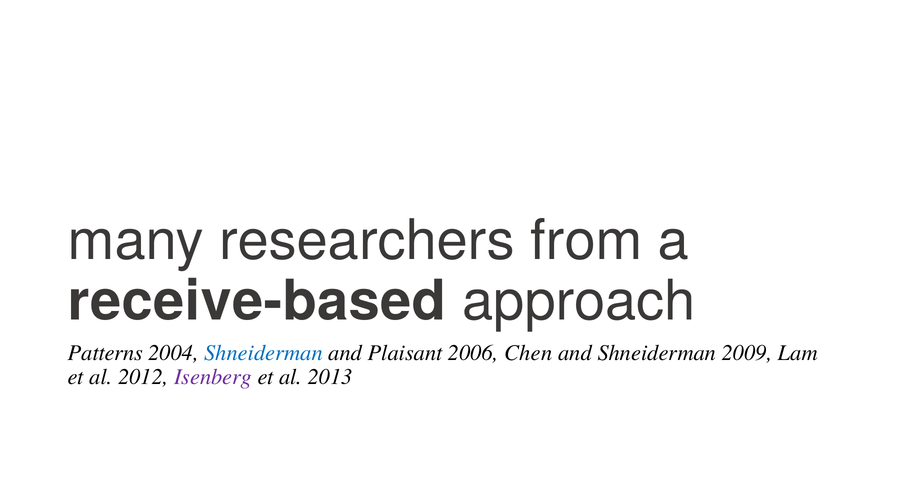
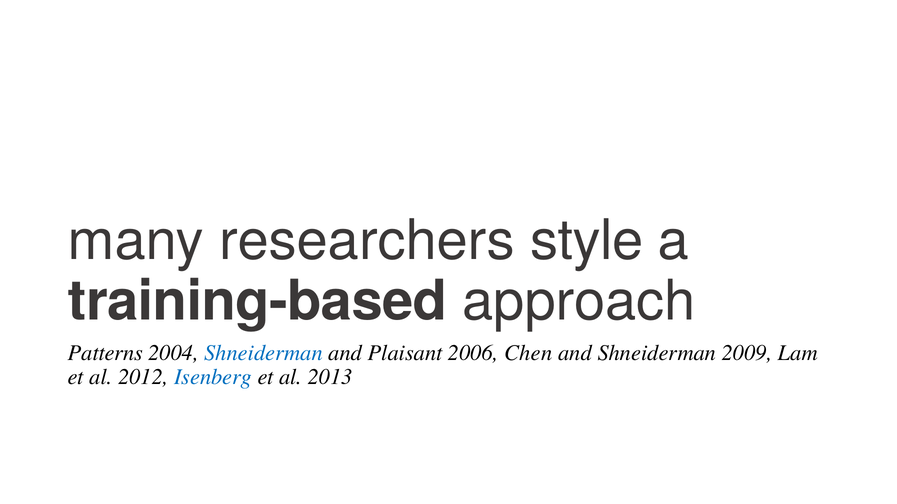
from: from -> style
receive-based: receive-based -> training-based
Isenberg colour: purple -> blue
